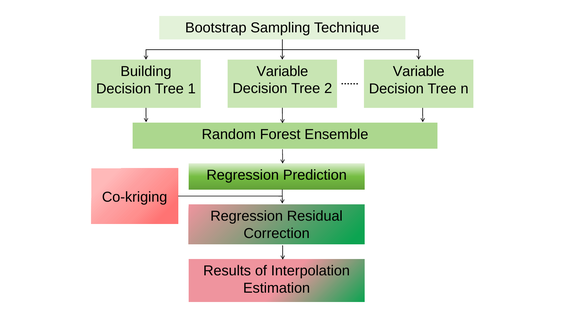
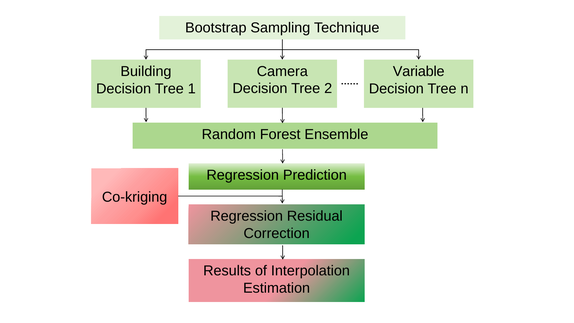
Variable at (282, 71): Variable -> Camera
